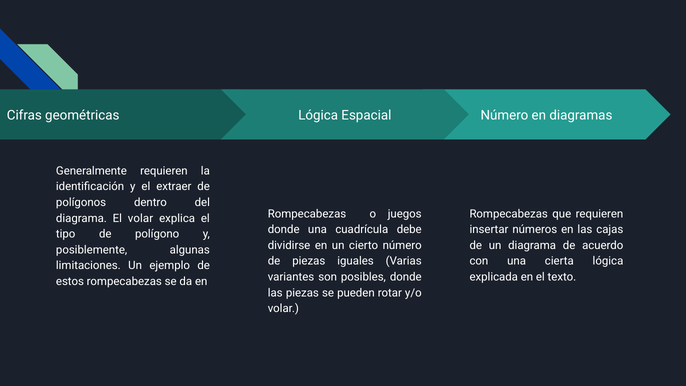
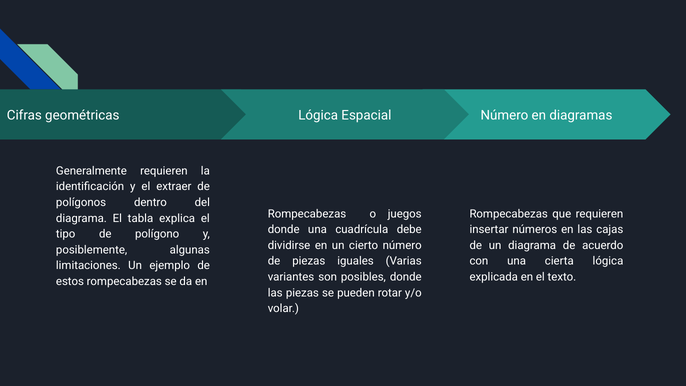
El volar: volar -> tabla
